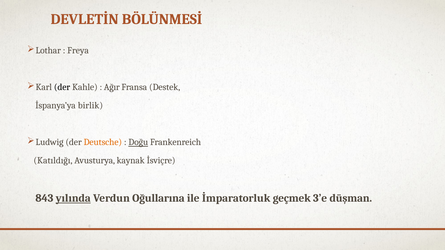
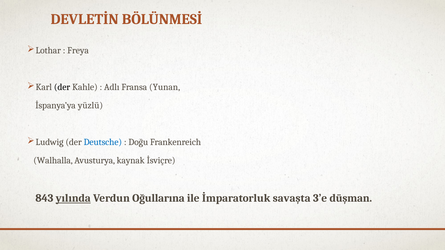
Ağır: Ağır -> Adlı
Destek: Destek -> Yunan
birlik: birlik -> yüzlü
Deutsche colour: orange -> blue
Doğu underline: present -> none
Katıldığı: Katıldığı -> Walhalla
geçmek: geçmek -> savaşta
